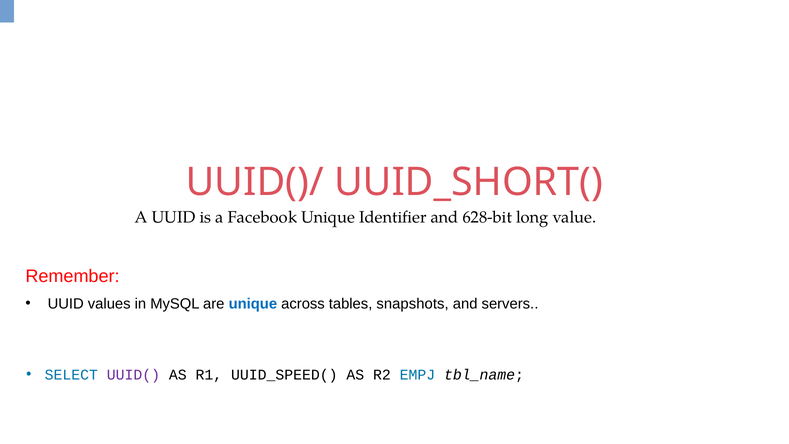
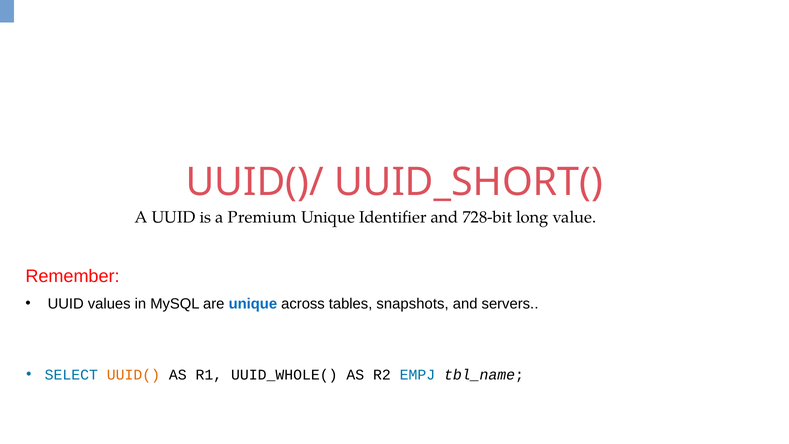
Facebook: Facebook -> Premium
628-bit: 628-bit -> 728-bit
UUID( colour: purple -> orange
UUID_SPEED(: UUID_SPEED( -> UUID_WHOLE(
